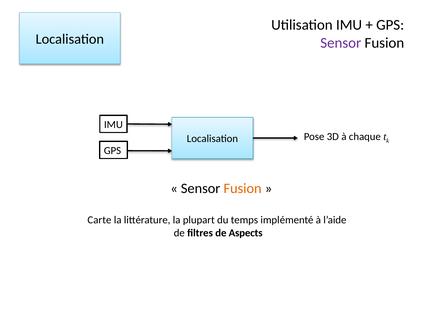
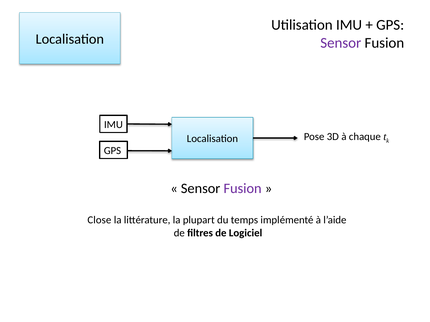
Fusion at (243, 189) colour: orange -> purple
Carte: Carte -> Close
Aspects: Aspects -> Logiciel
